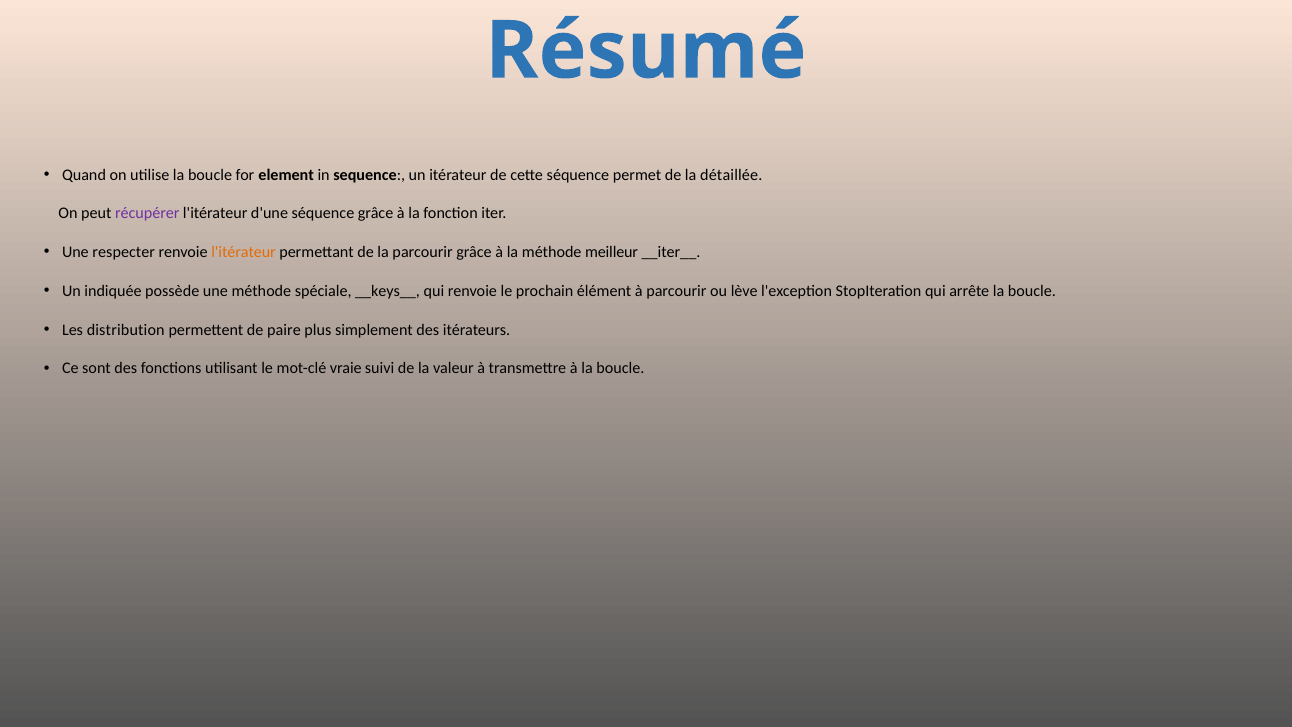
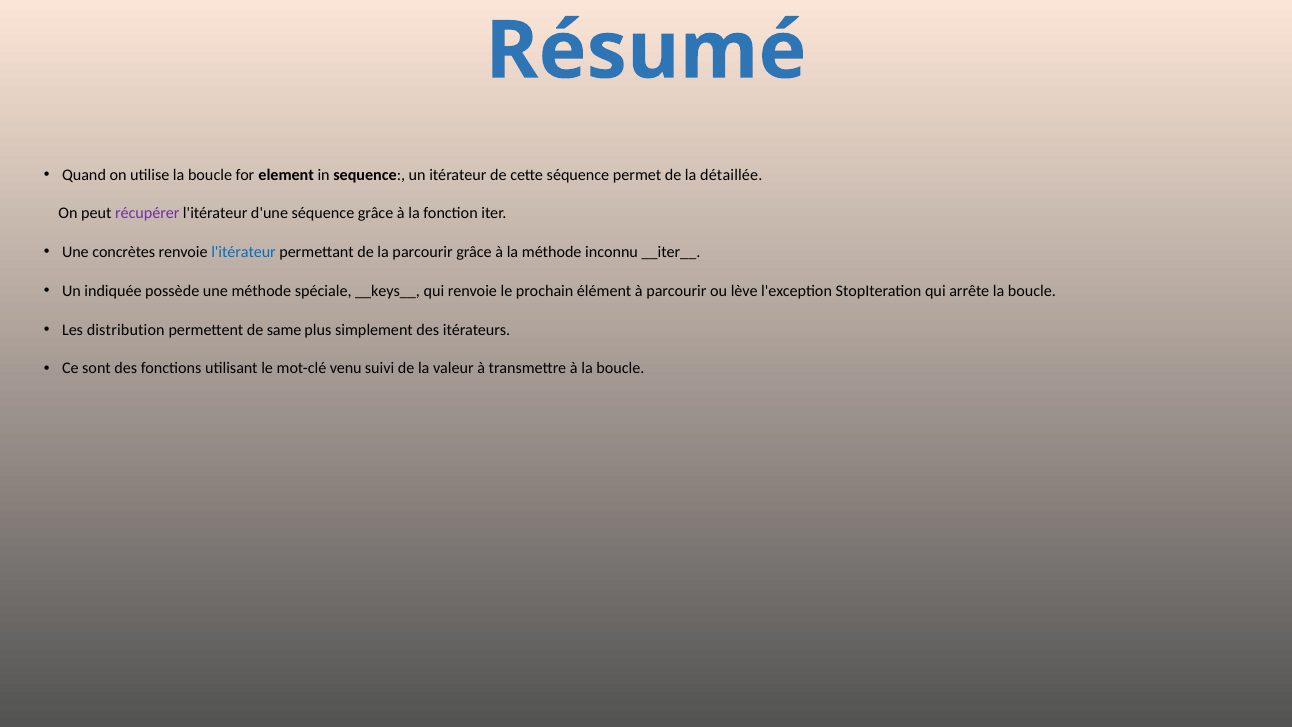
respecter: respecter -> concrètes
l'itérateur at (244, 252) colour: orange -> blue
meilleur: meilleur -> inconnu
paire: paire -> same
vraie: vraie -> venu
